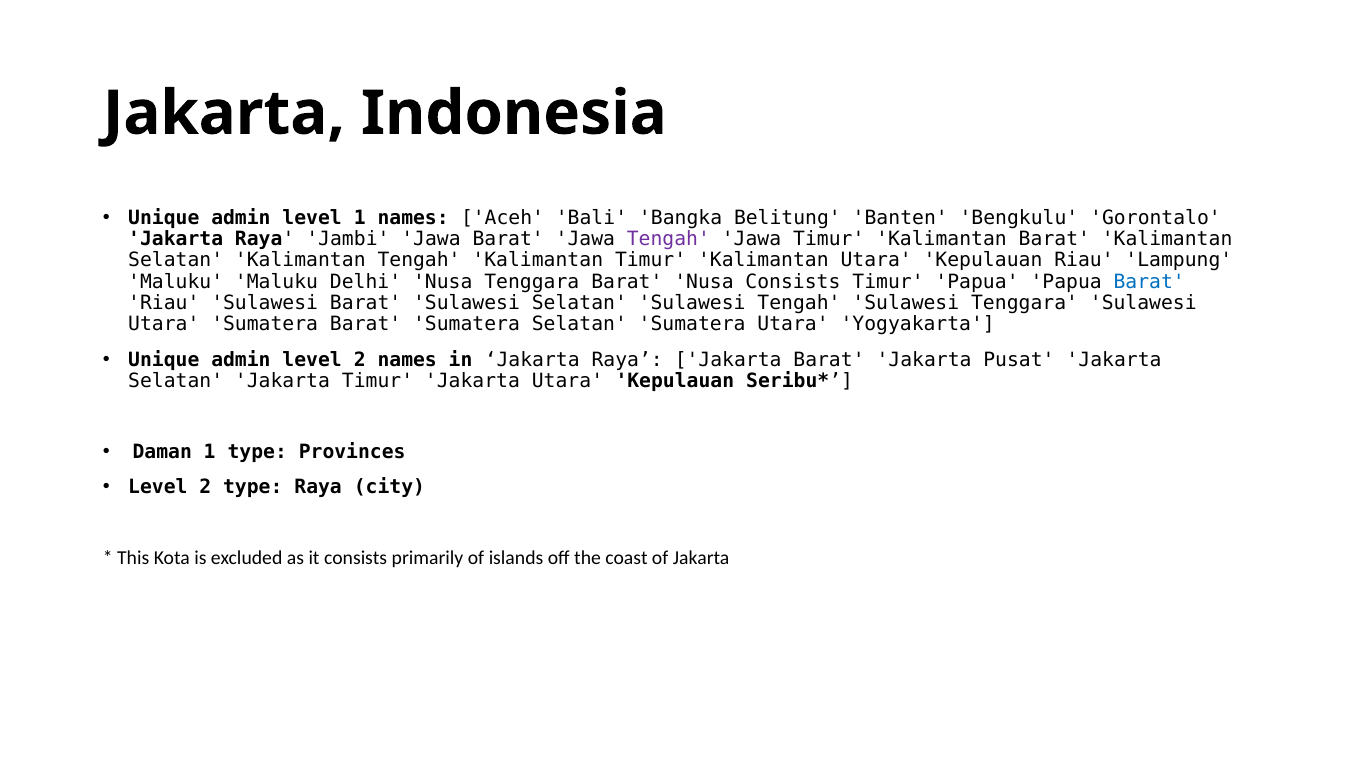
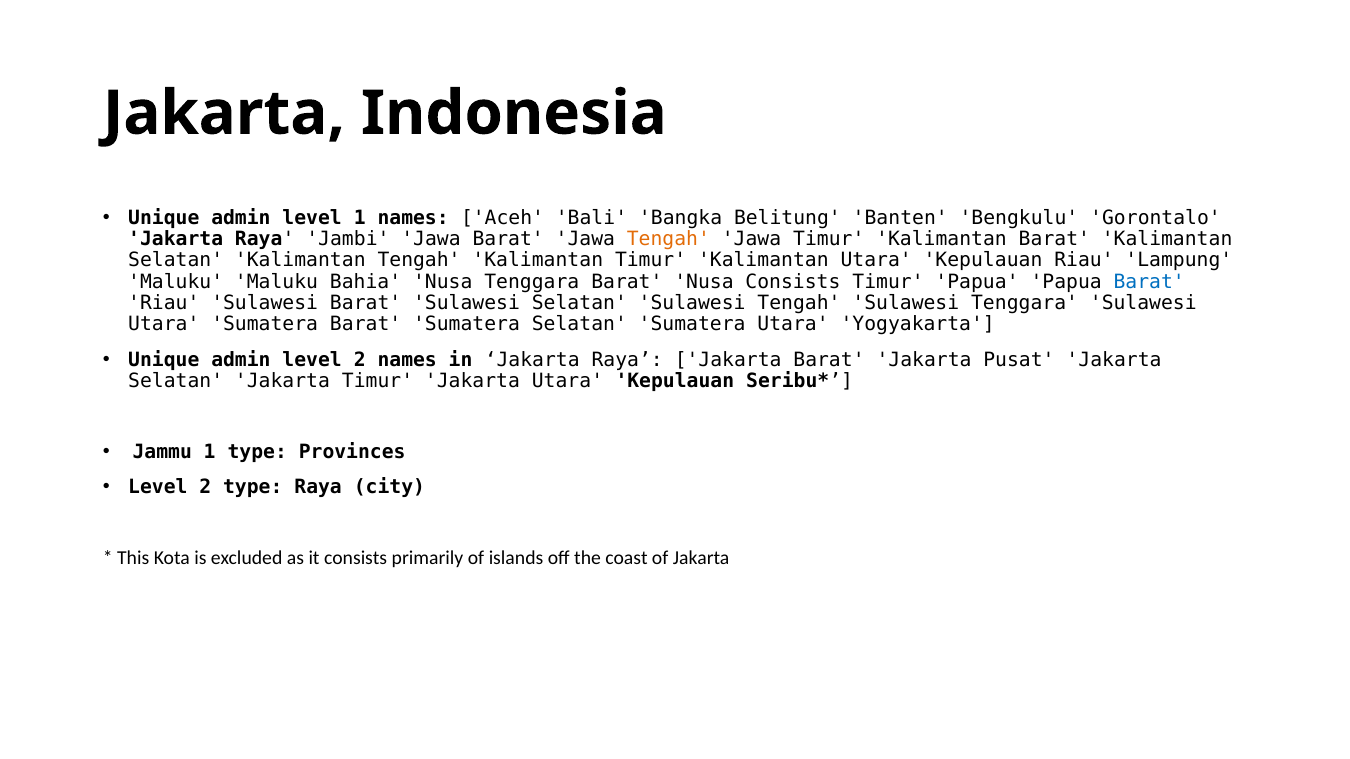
Tengah at (668, 239) colour: purple -> orange
Delhi: Delhi -> Bahia
Daman: Daman -> Jammu
